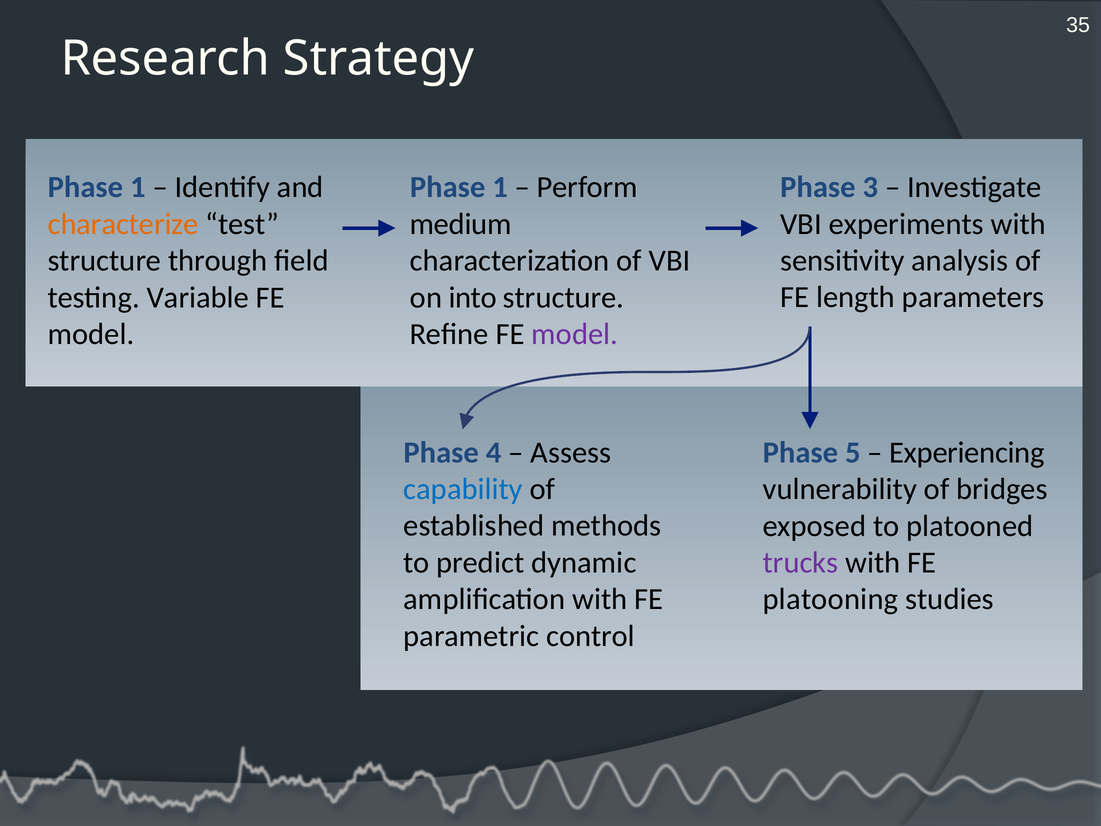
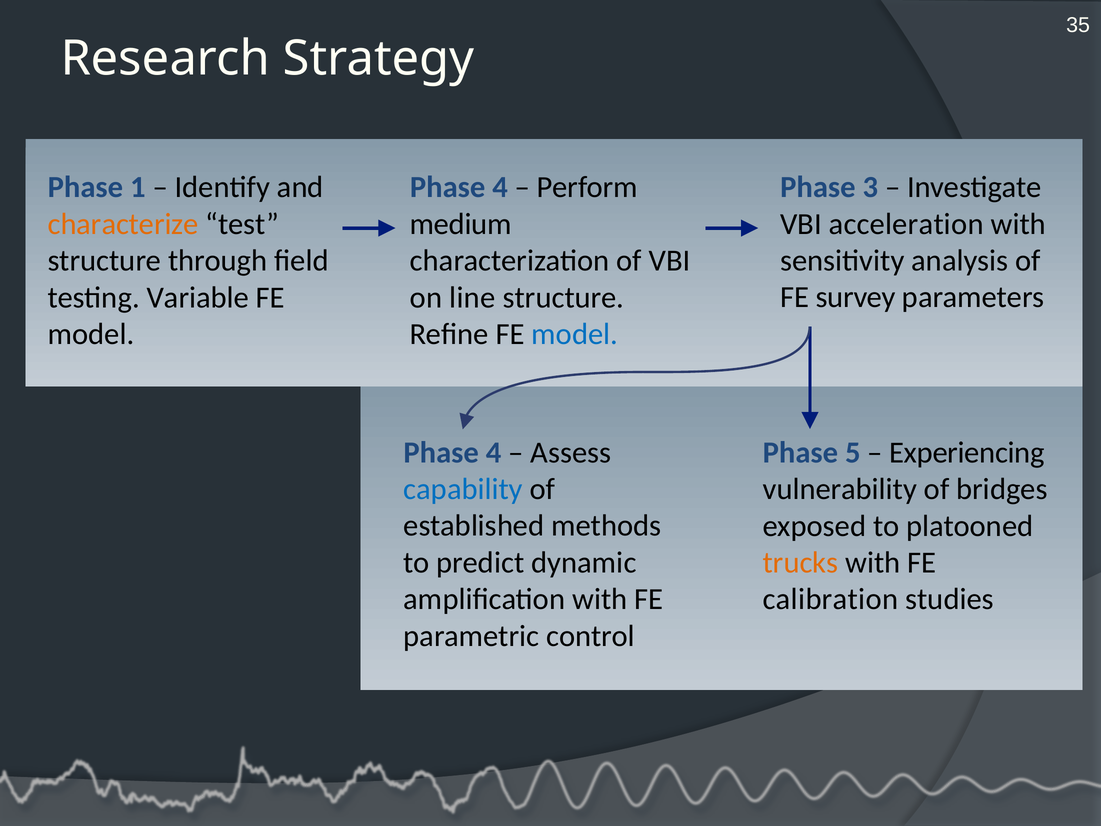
1 at (500, 187): 1 -> 4
experiments: experiments -> acceleration
into: into -> line
length: length -> survey
model at (575, 334) colour: purple -> blue
trucks colour: purple -> orange
platooning: platooning -> calibration
